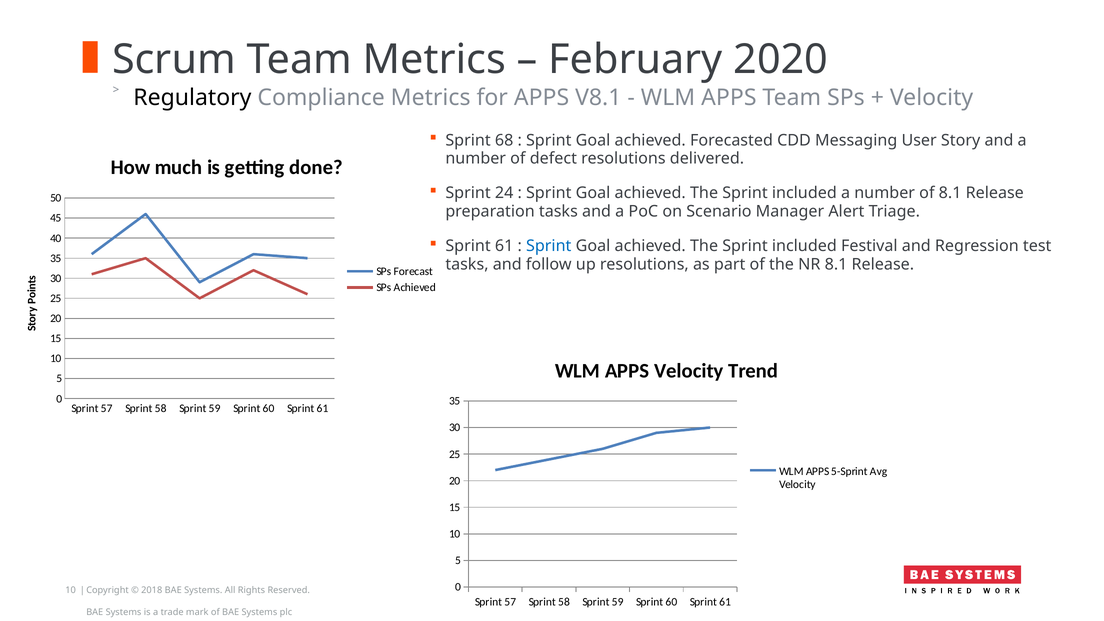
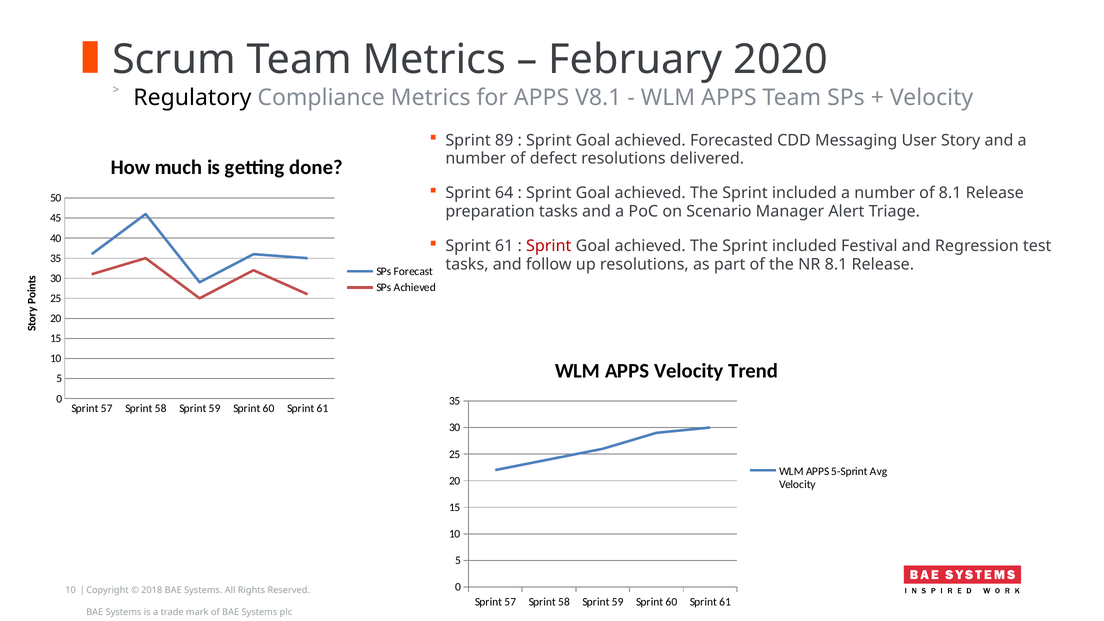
68: 68 -> 89
24: 24 -> 64
Sprint at (549, 246) colour: blue -> red
